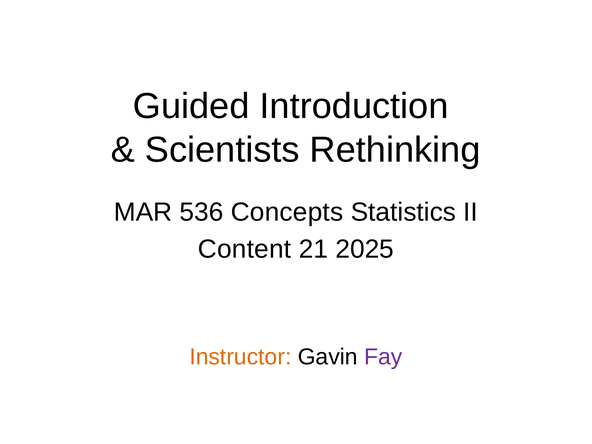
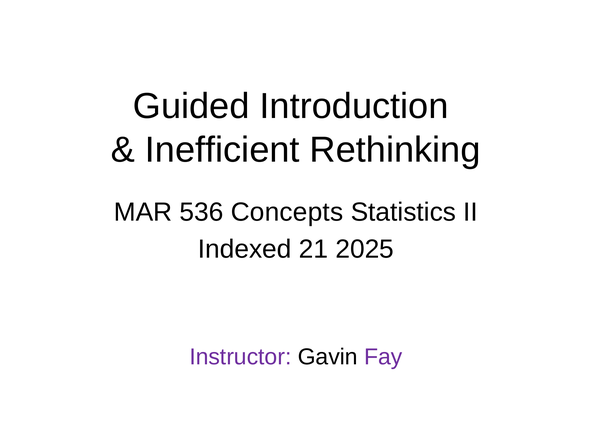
Scientists: Scientists -> Inefficient
Content: Content -> Indexed
Instructor colour: orange -> purple
